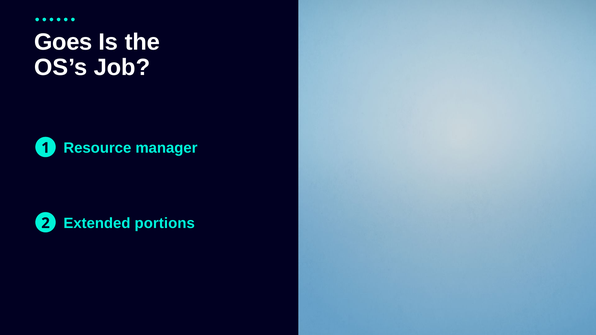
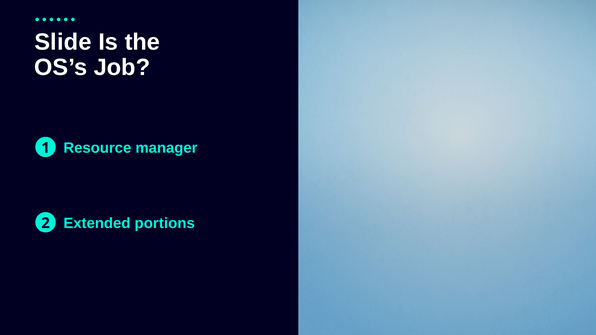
Goes: Goes -> Slide
